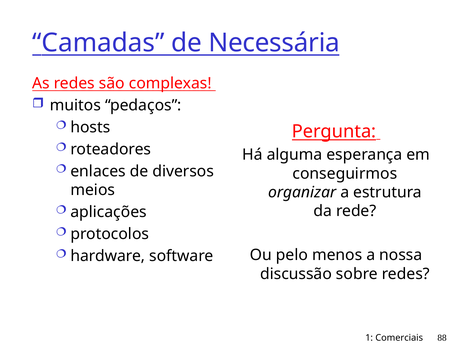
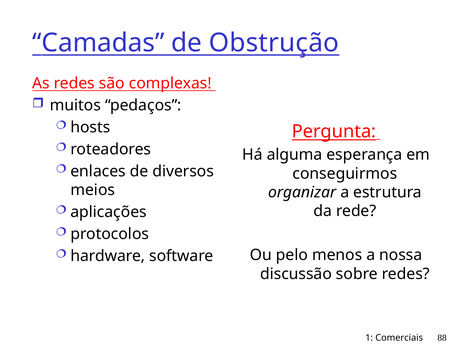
Necessária: Necessária -> Obstrução
